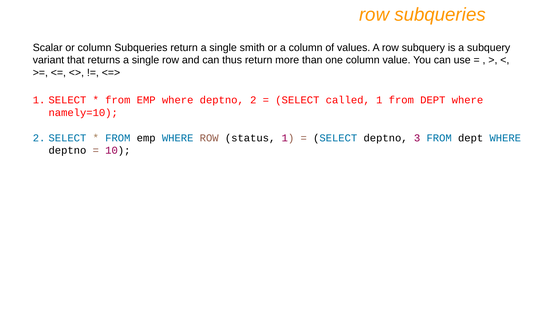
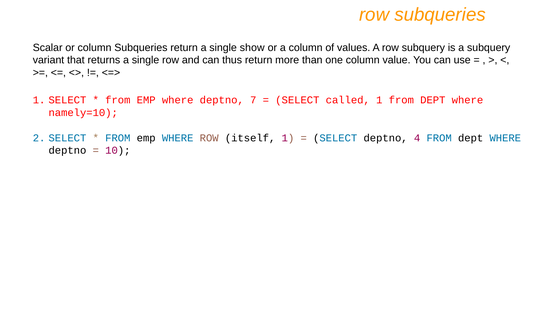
smith: smith -> show
deptno 2: 2 -> 7
status: status -> itself
3: 3 -> 4
